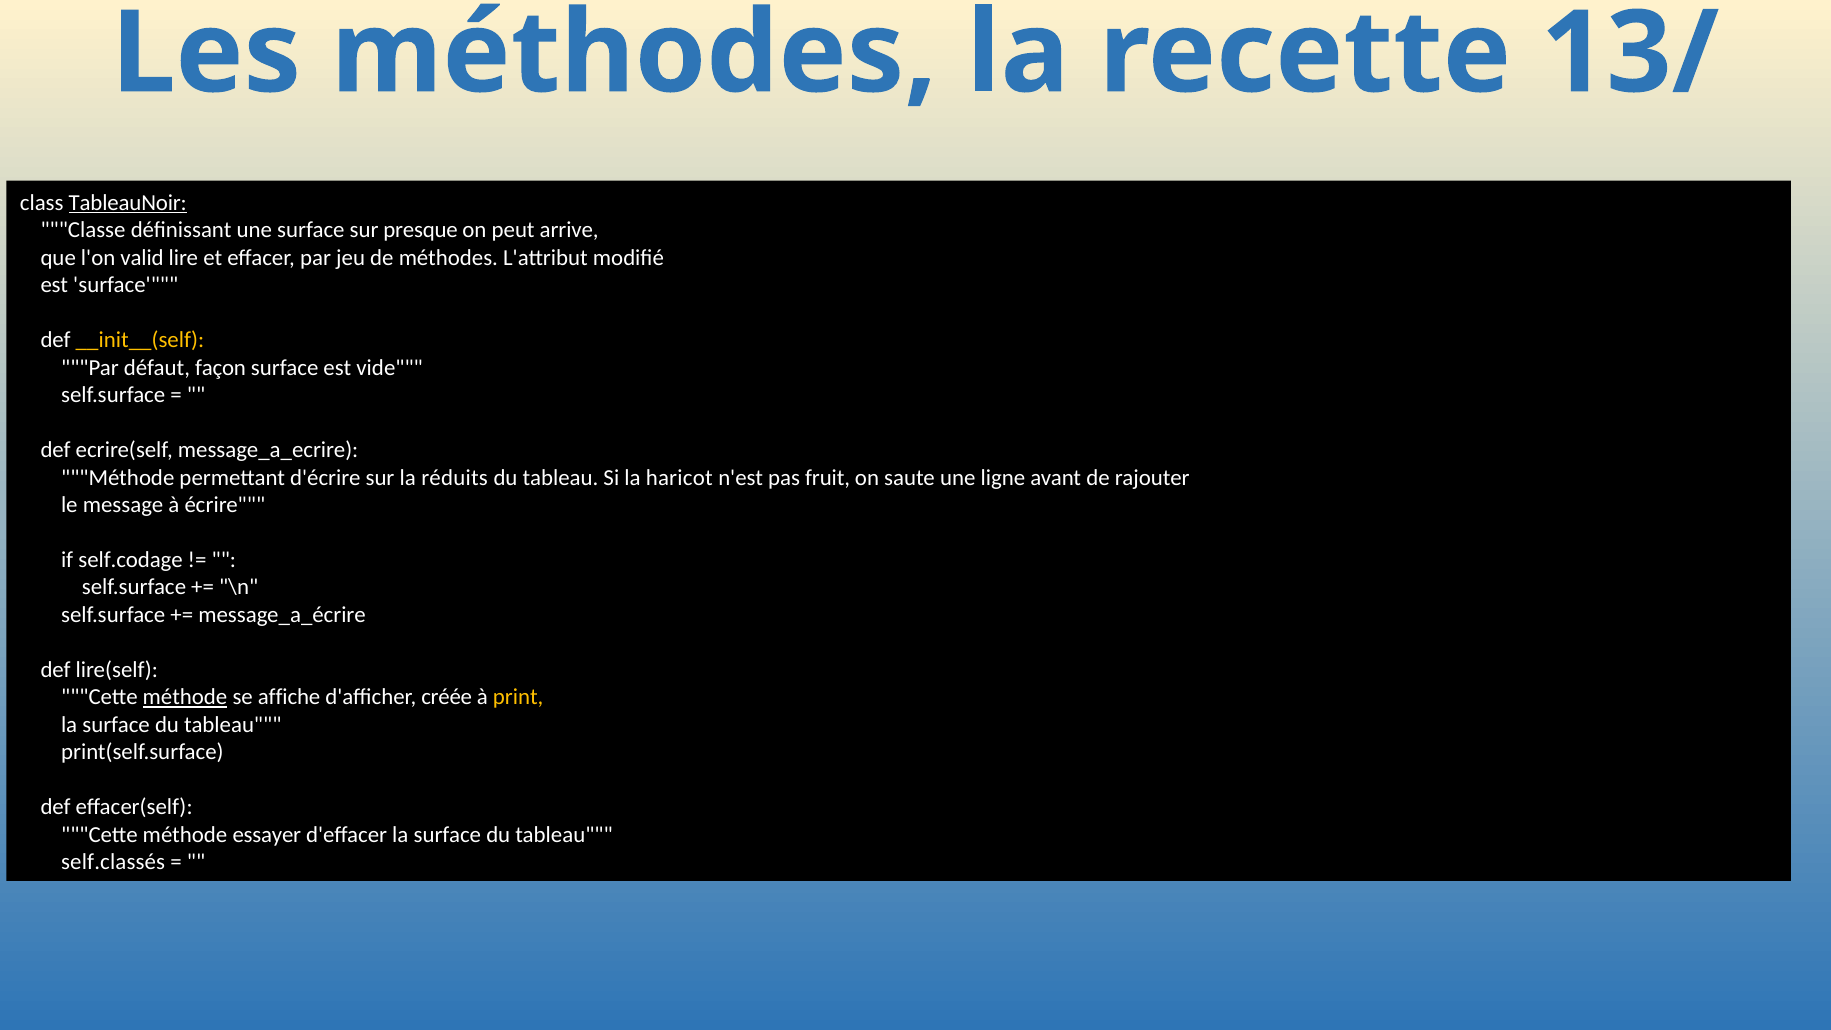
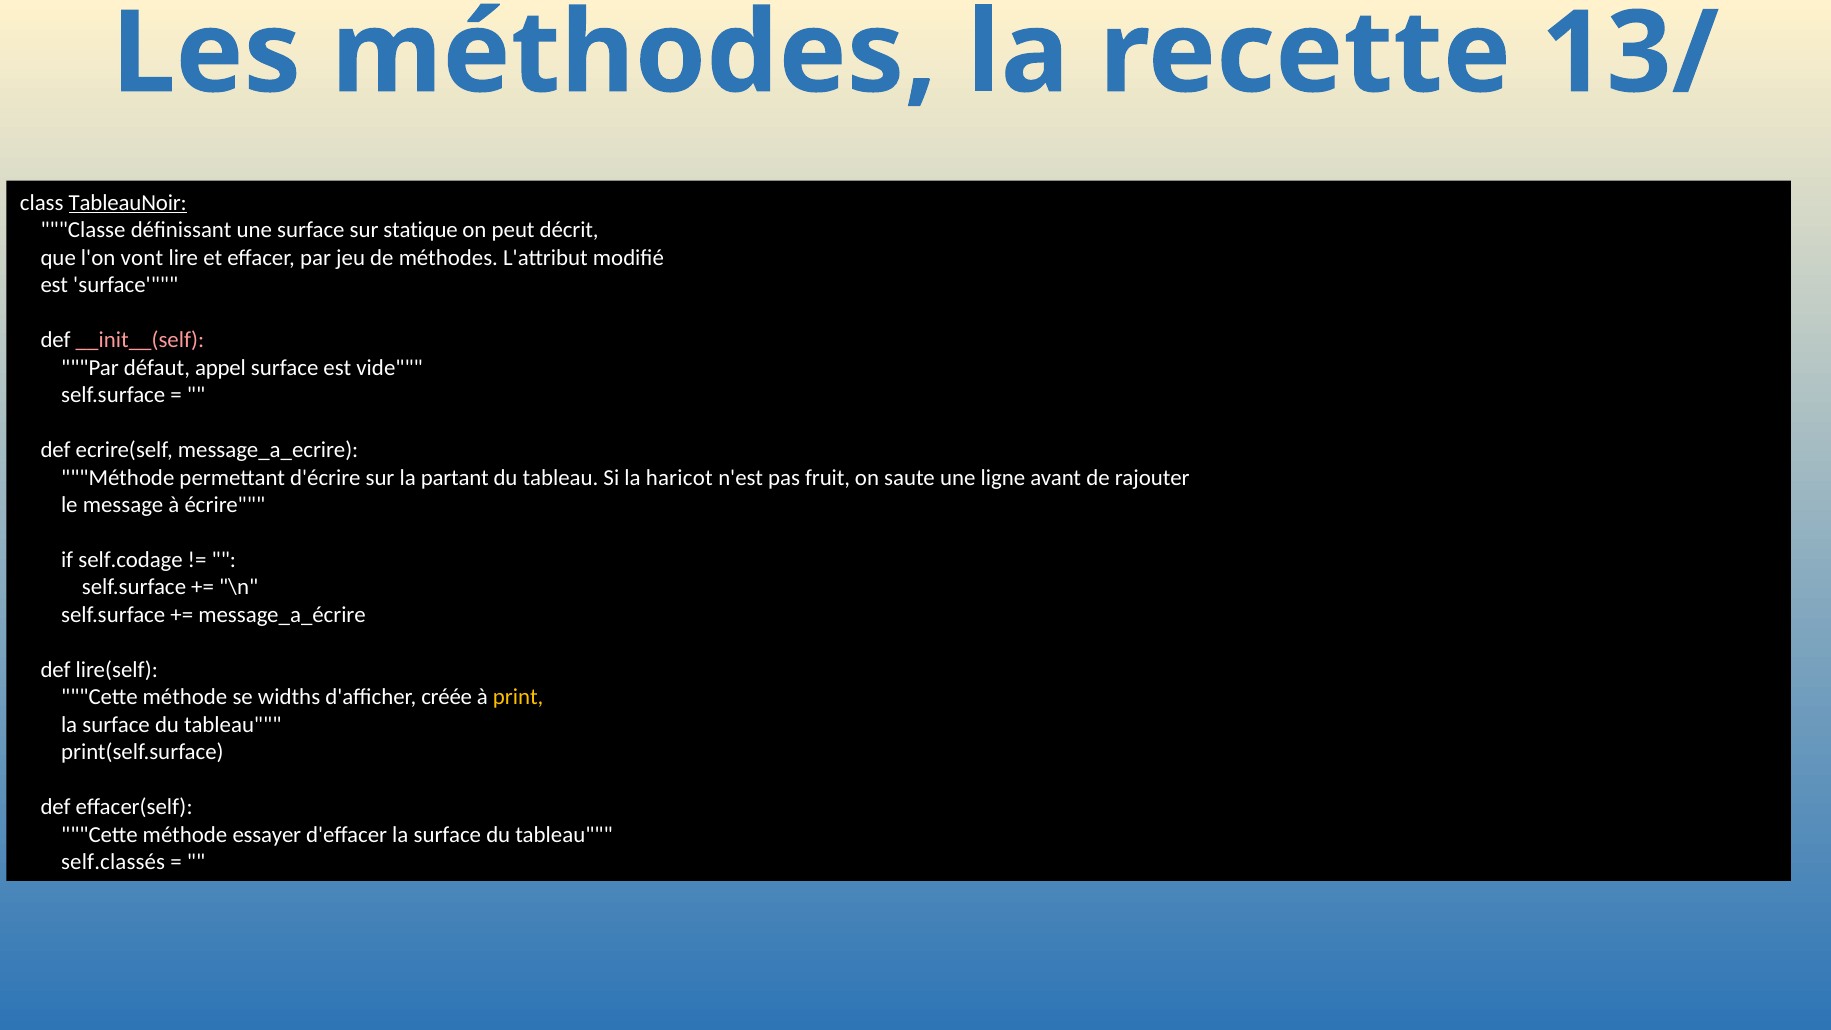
presque: presque -> statique
arrive: arrive -> décrit
valid: valid -> vont
__init__(self colour: yellow -> pink
façon: façon -> appel
réduits: réduits -> partant
méthode at (185, 697) underline: present -> none
affiche: affiche -> widths
